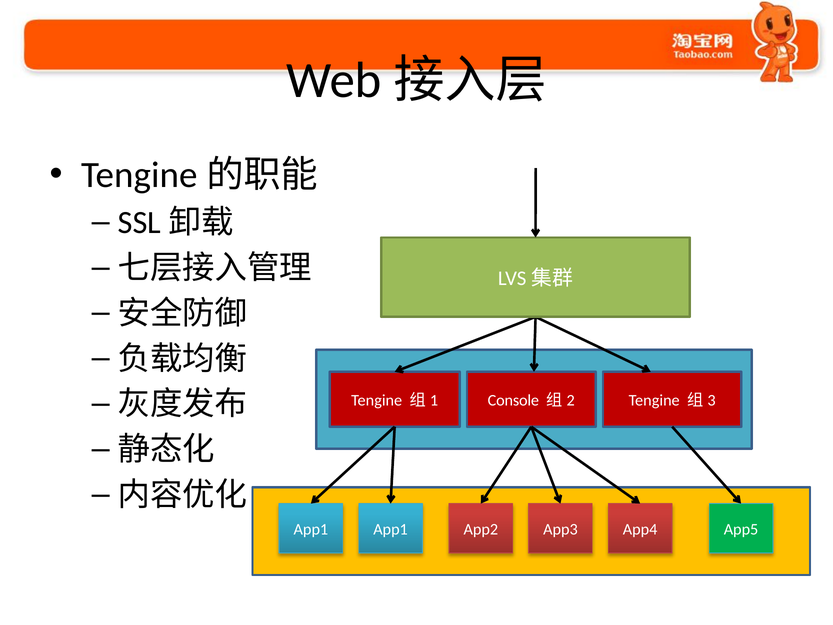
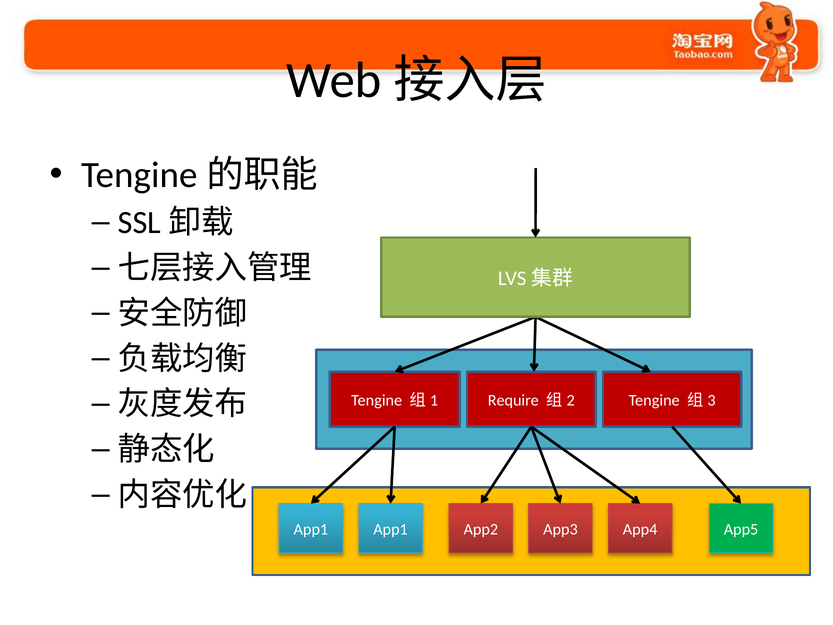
Console: Console -> Require
